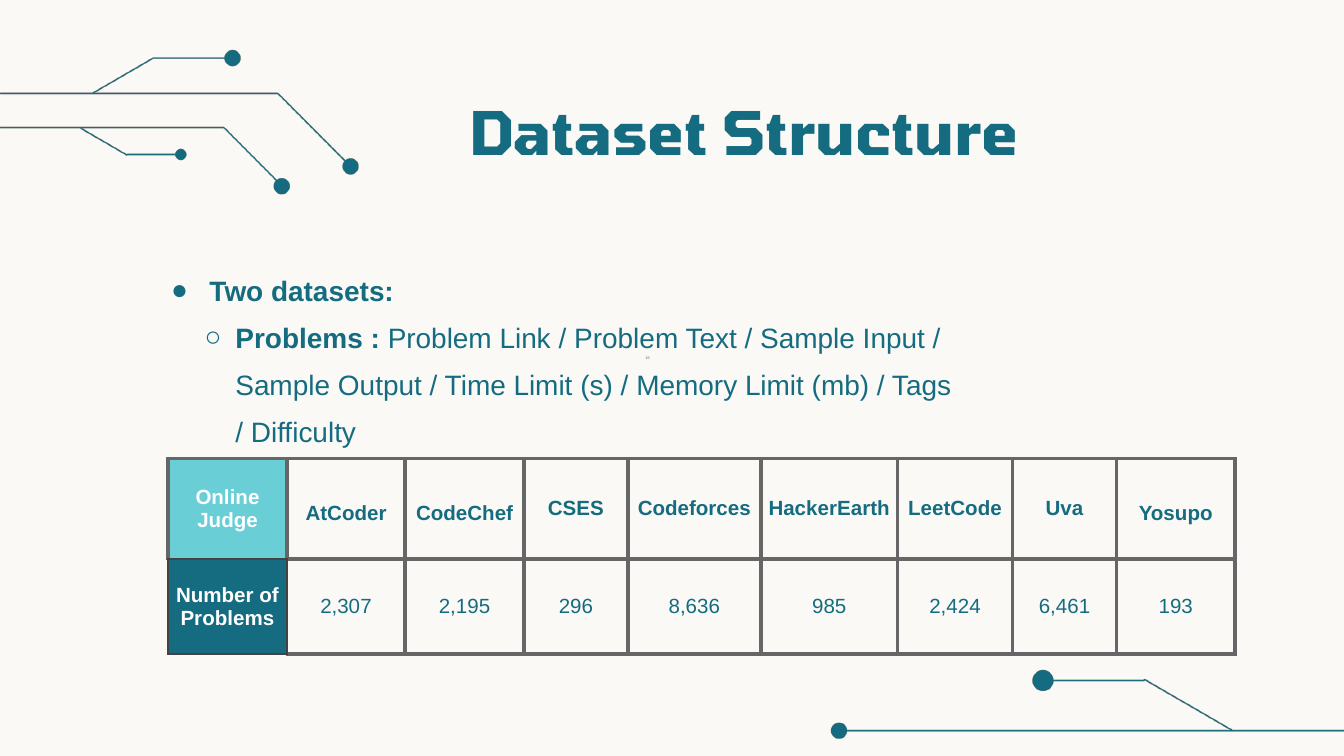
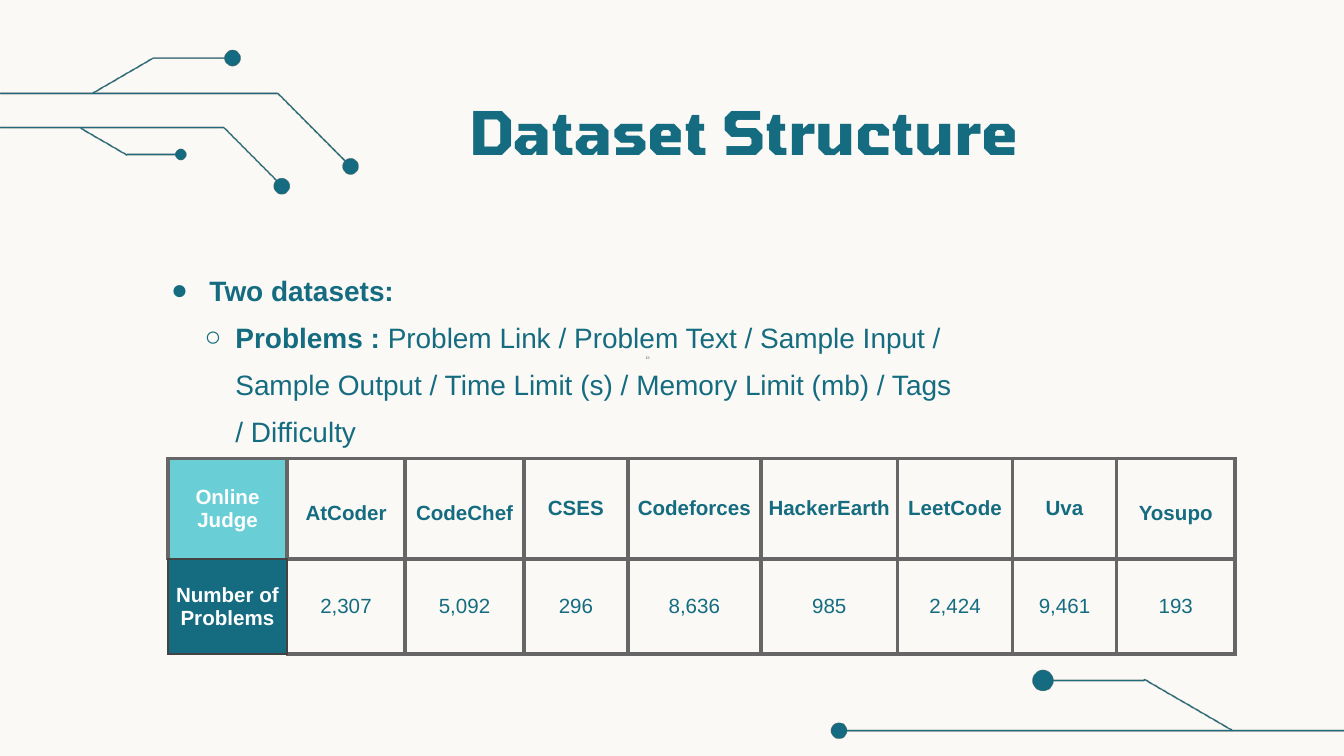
2,195: 2,195 -> 5,092
6,461: 6,461 -> 9,461
